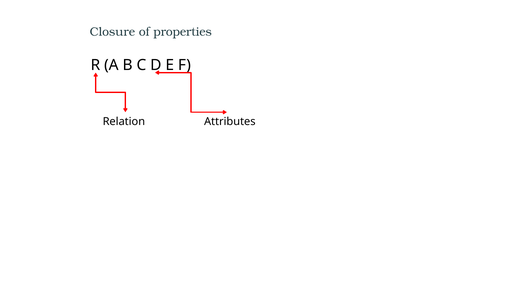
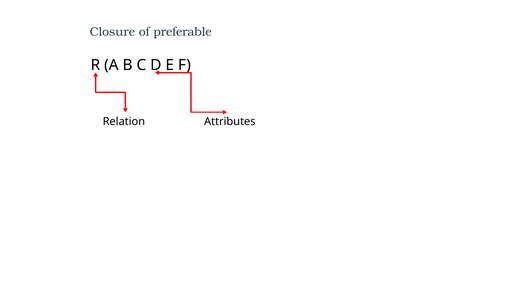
properties: properties -> preferable
